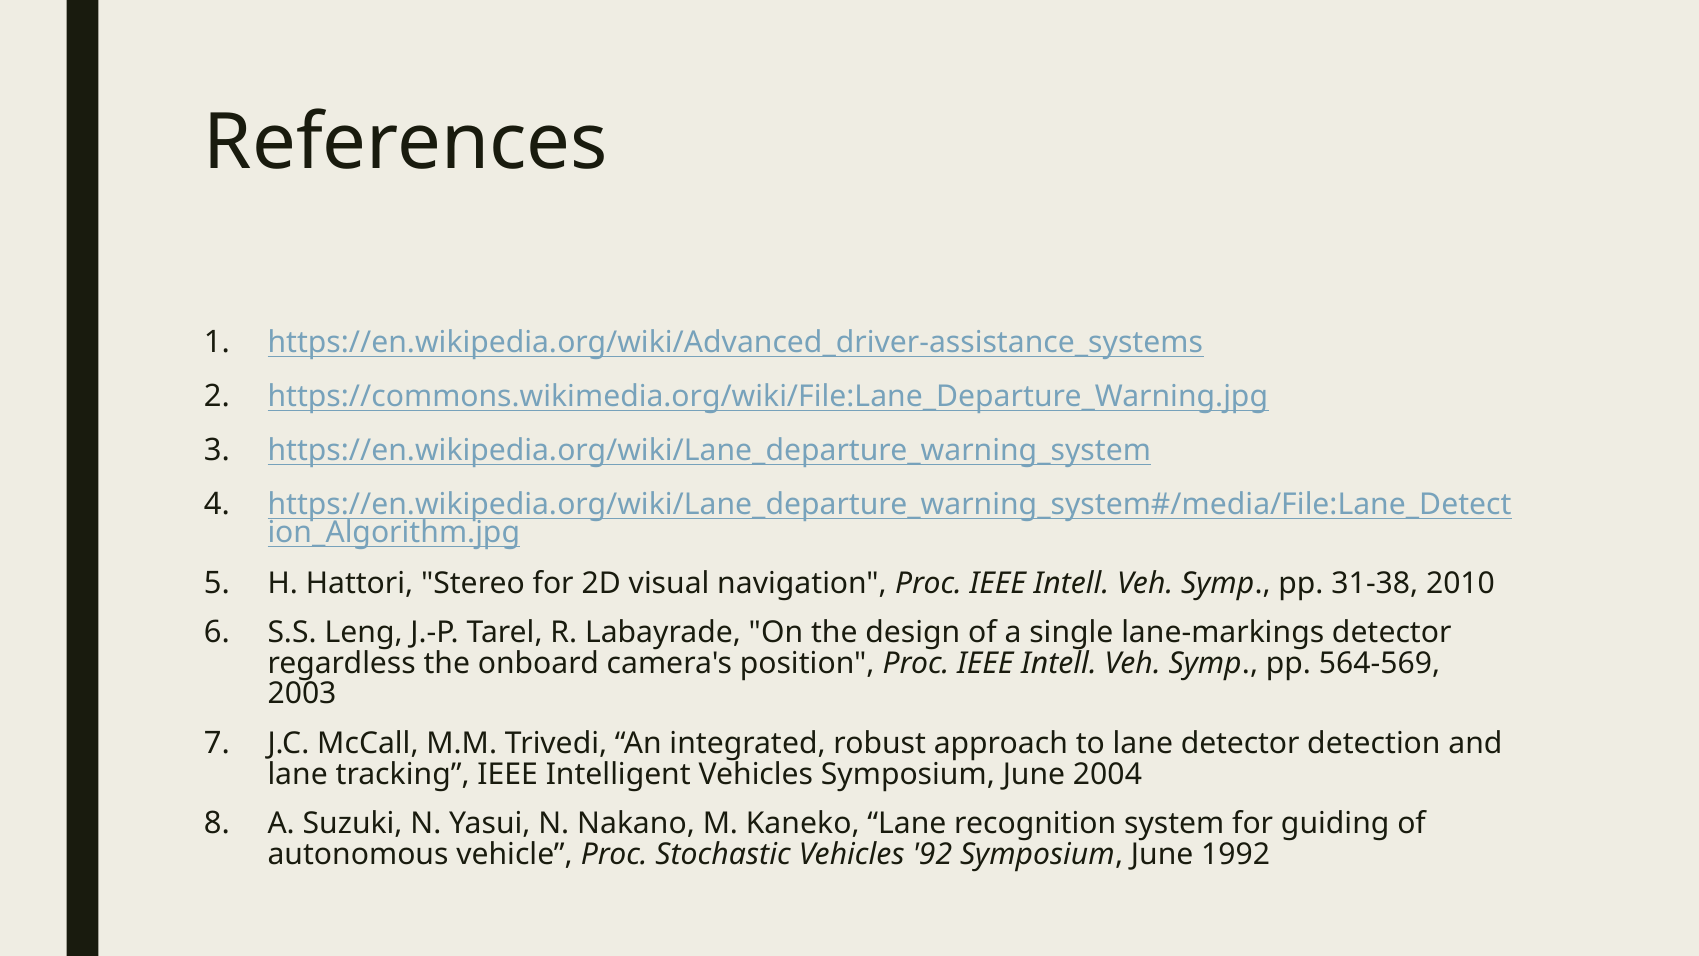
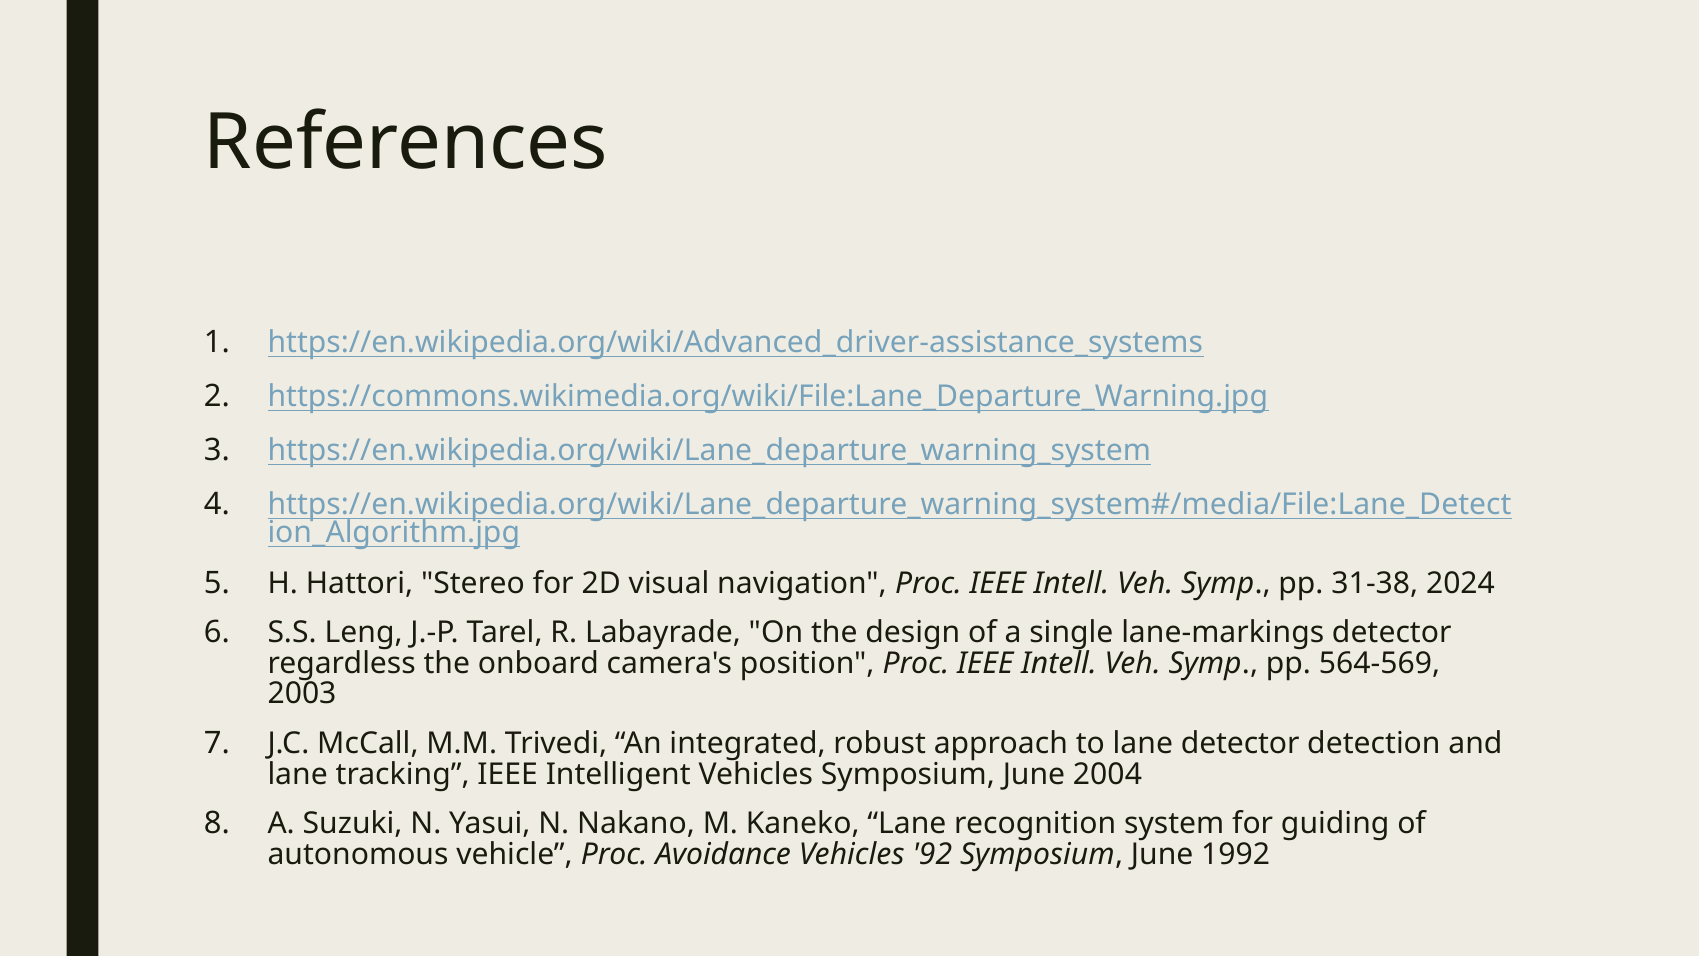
2010: 2010 -> 2024
Stochastic: Stochastic -> Avoidance
